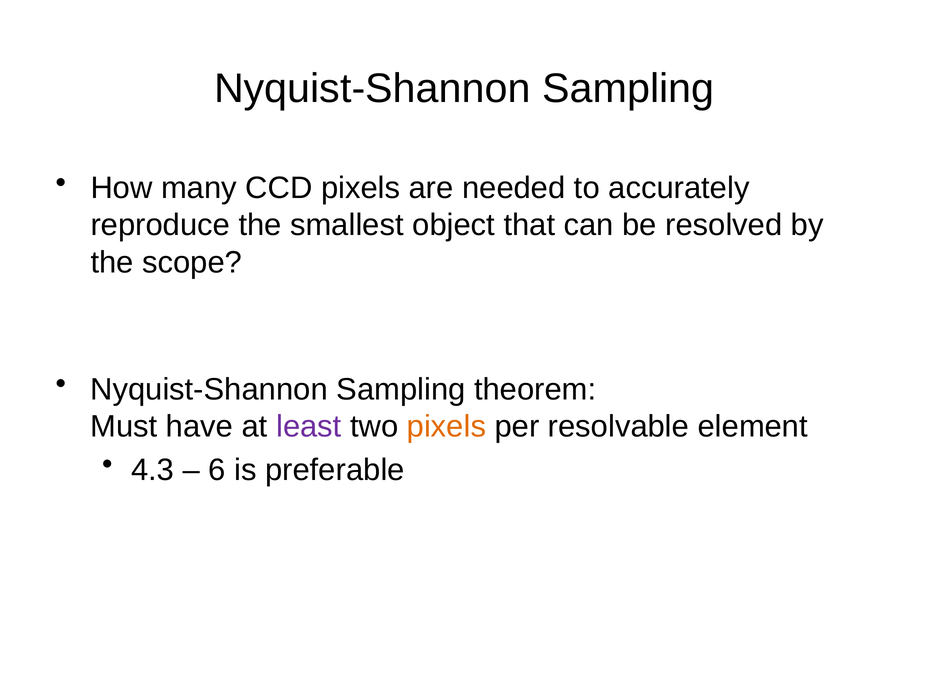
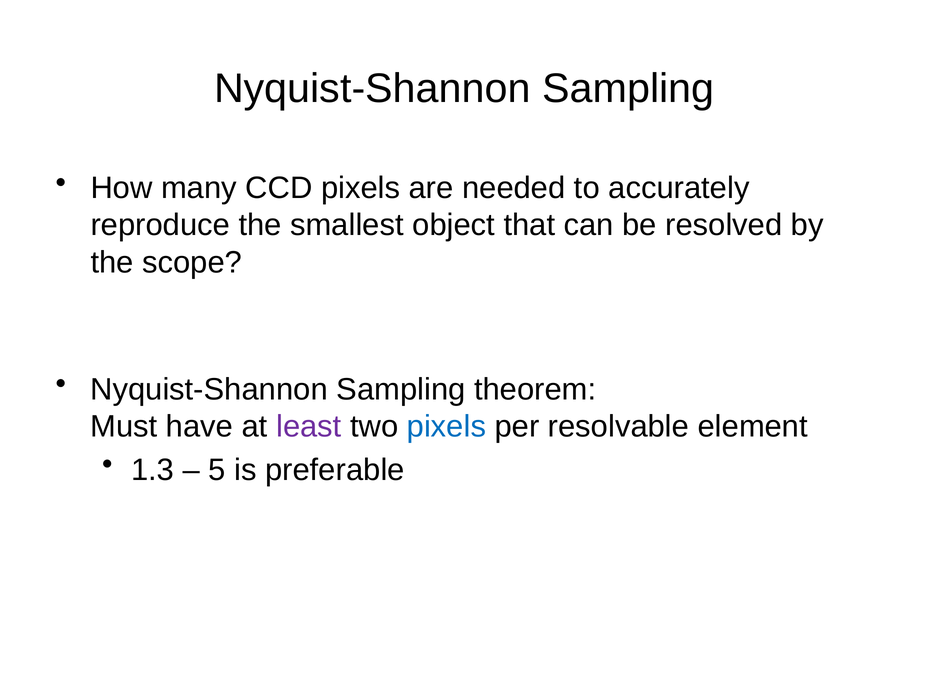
pixels at (446, 426) colour: orange -> blue
4.3: 4.3 -> 1.3
6: 6 -> 5
